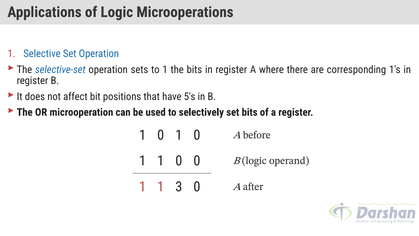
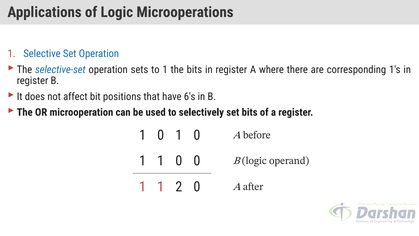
5's: 5's -> 6's
3: 3 -> 2
